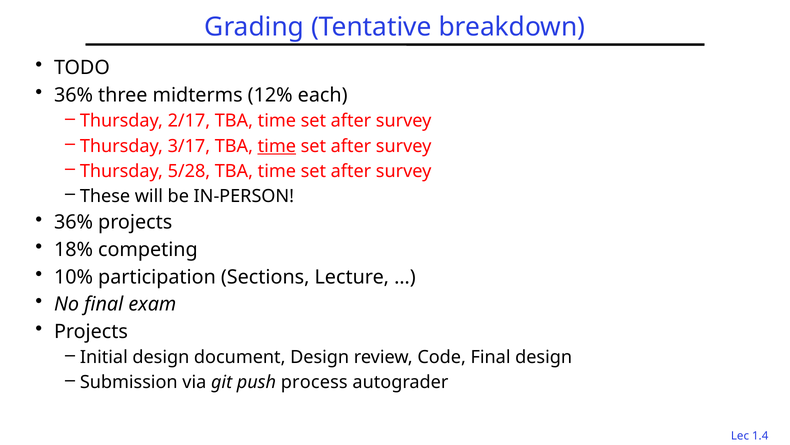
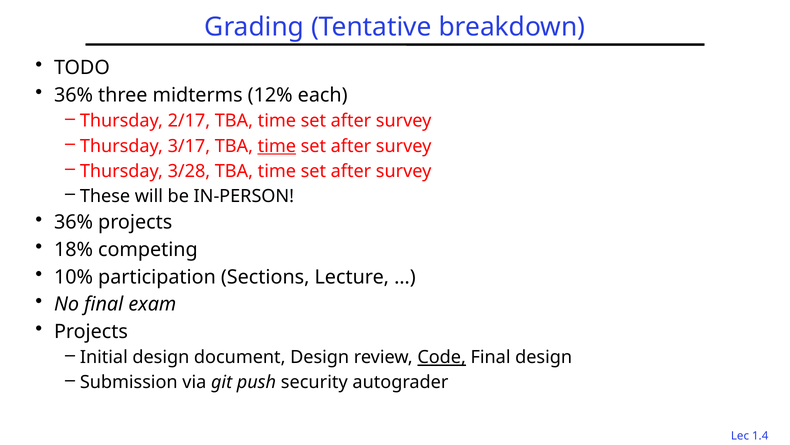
5/28: 5/28 -> 3/28
Code underline: none -> present
process: process -> security
